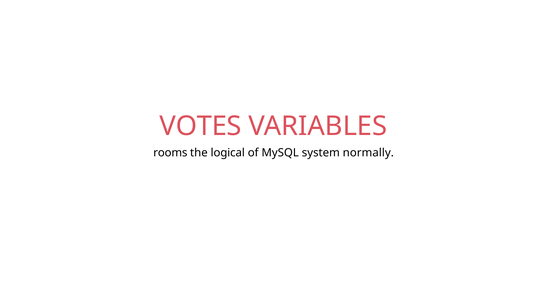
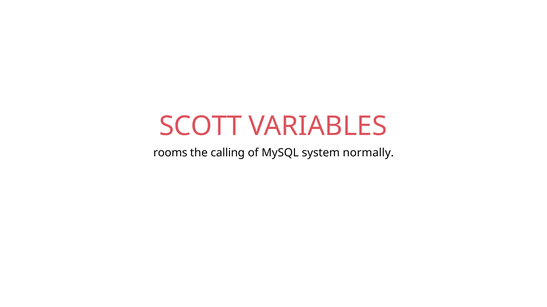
VOTES: VOTES -> SCOTT
logical: logical -> calling
